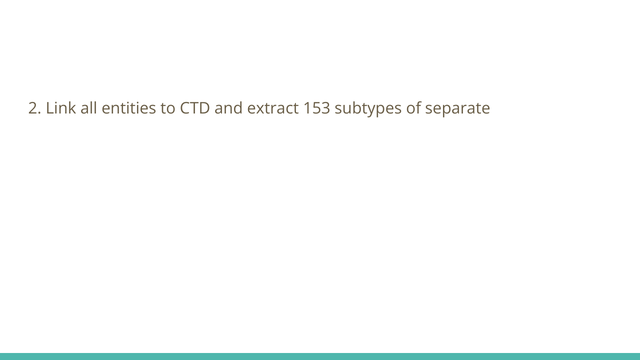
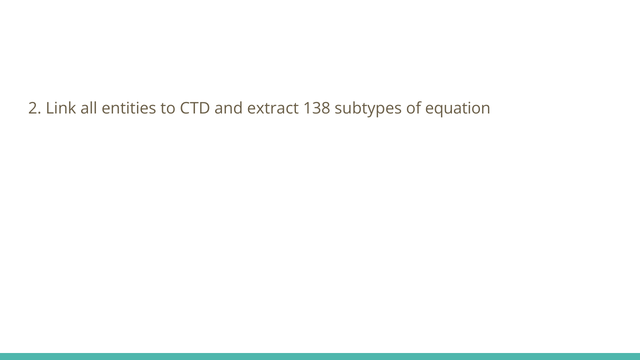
153: 153 -> 138
separate: separate -> equation
